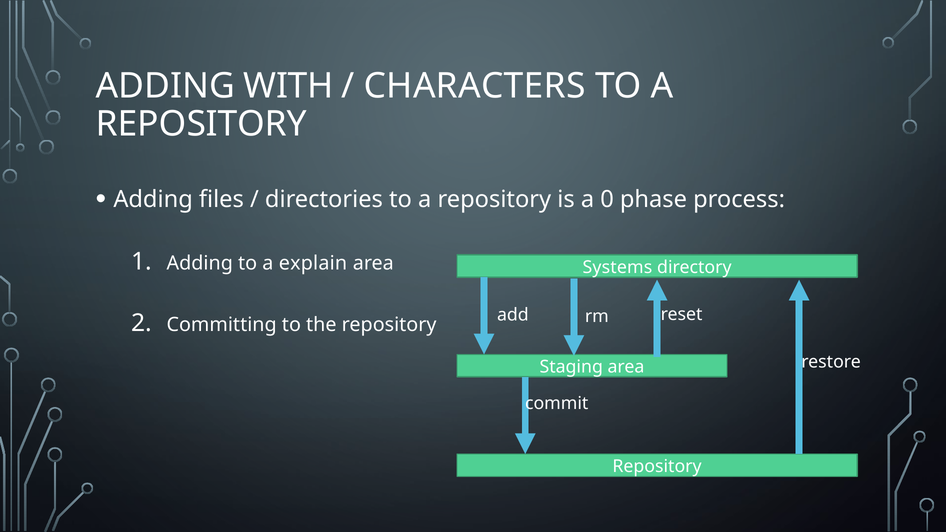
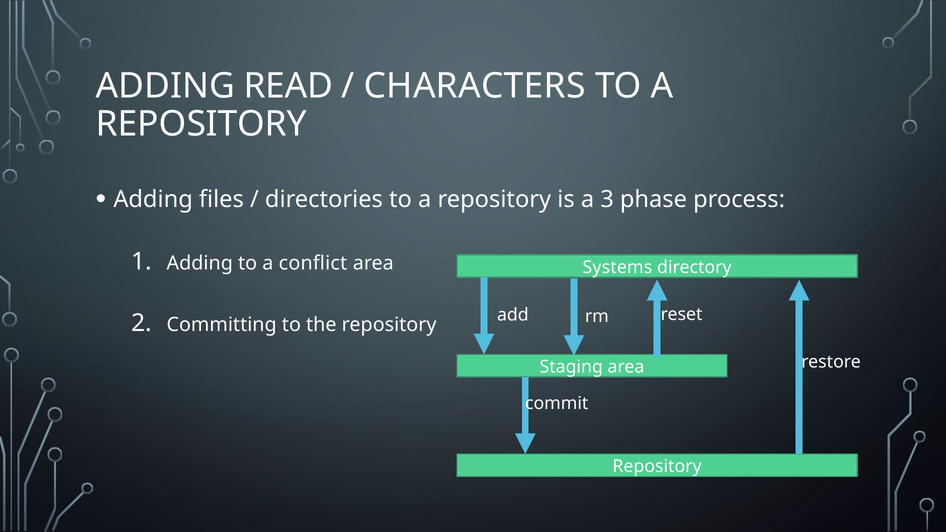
WITH: WITH -> READ
0: 0 -> 3
explain: explain -> conflict
